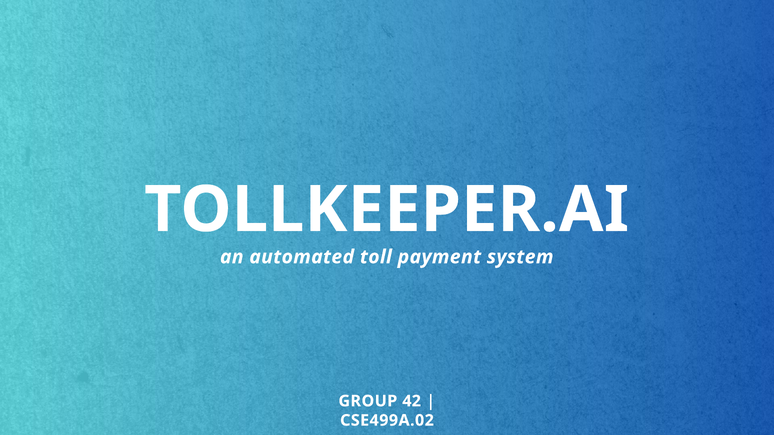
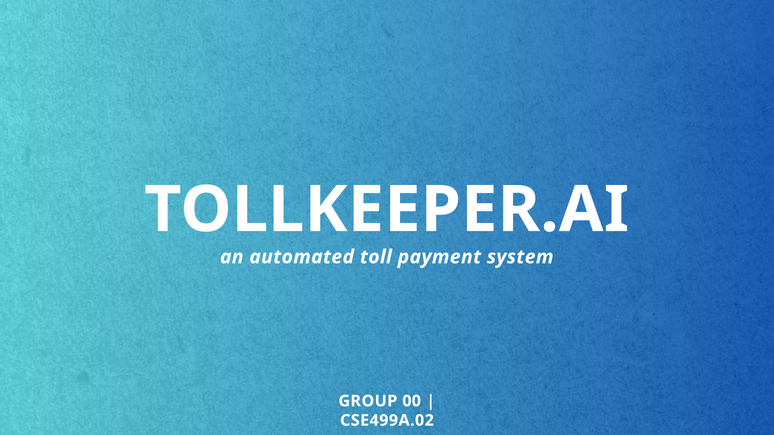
42: 42 -> 00
